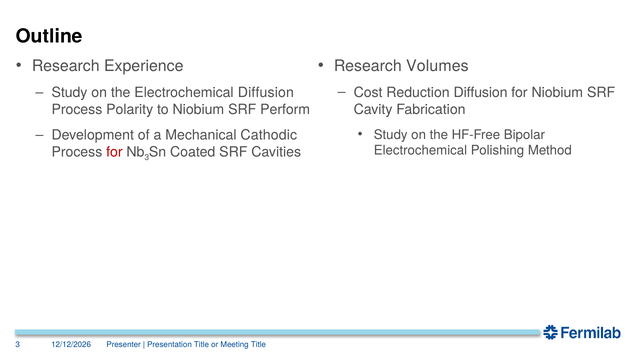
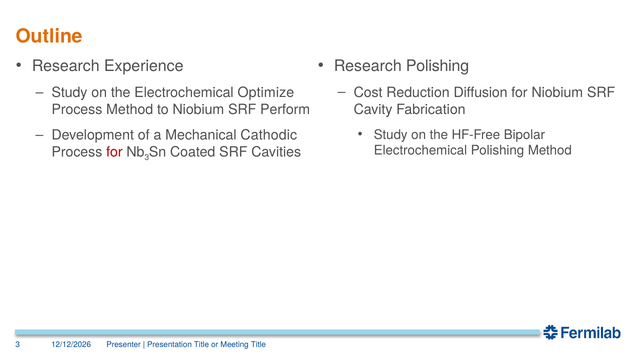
Outline colour: black -> orange
Research Volumes: Volumes -> Polishing
Electrochemical Diffusion: Diffusion -> Optimize
Process Polarity: Polarity -> Method
